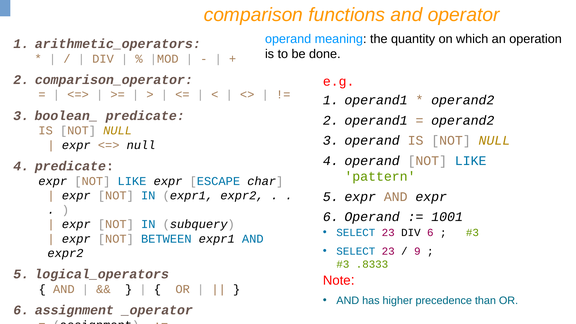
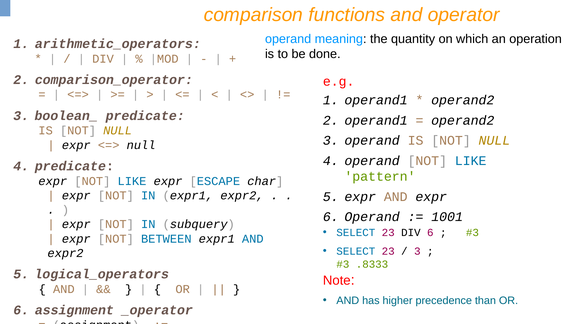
9 at (417, 251): 9 -> 3
